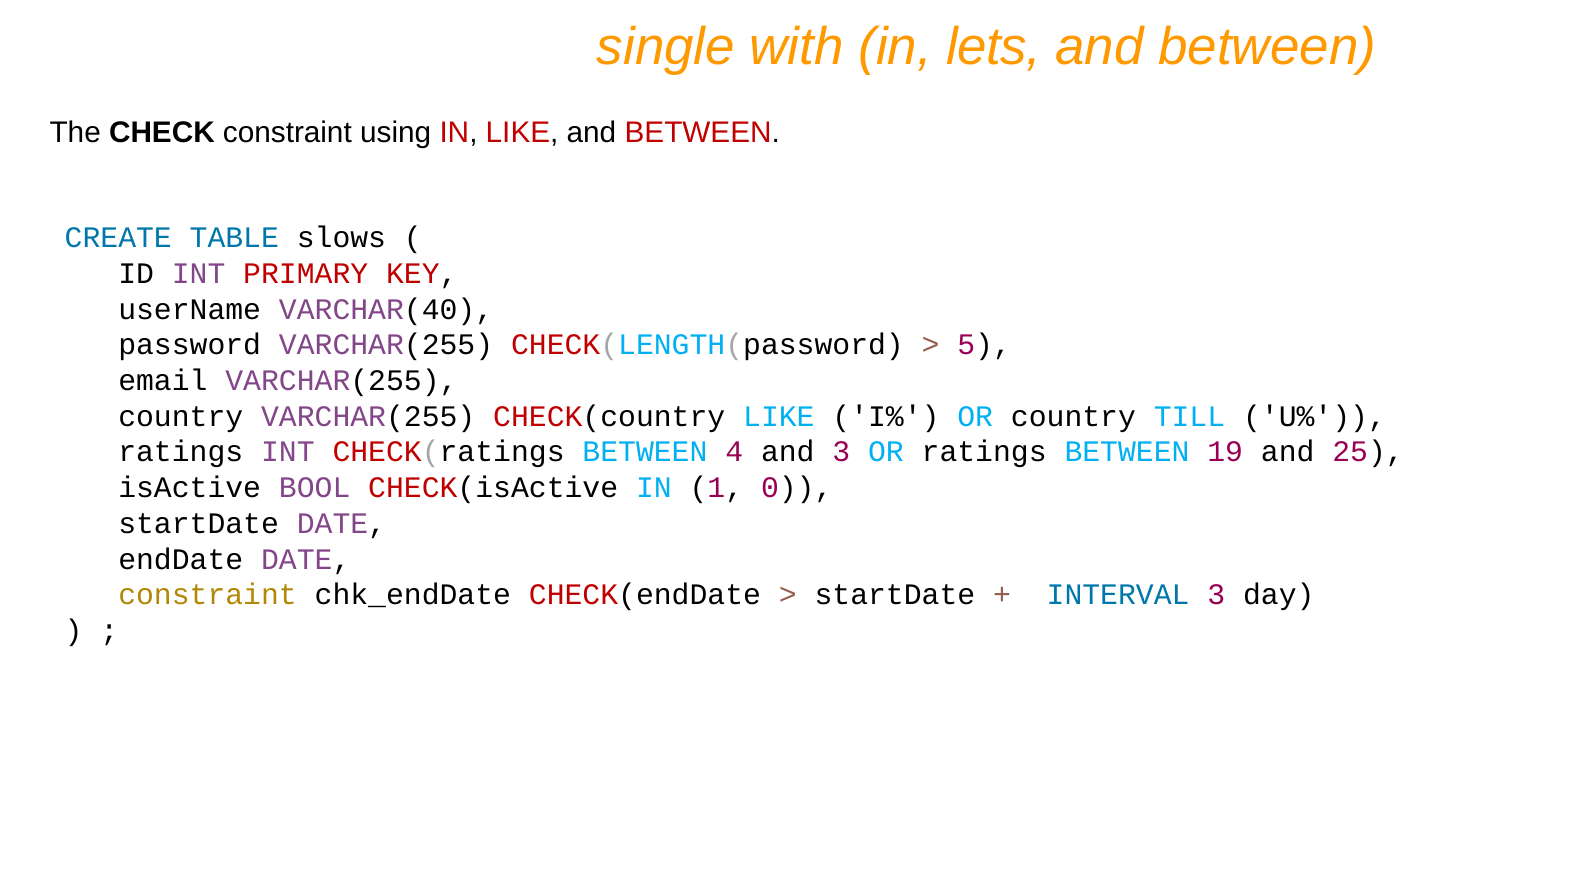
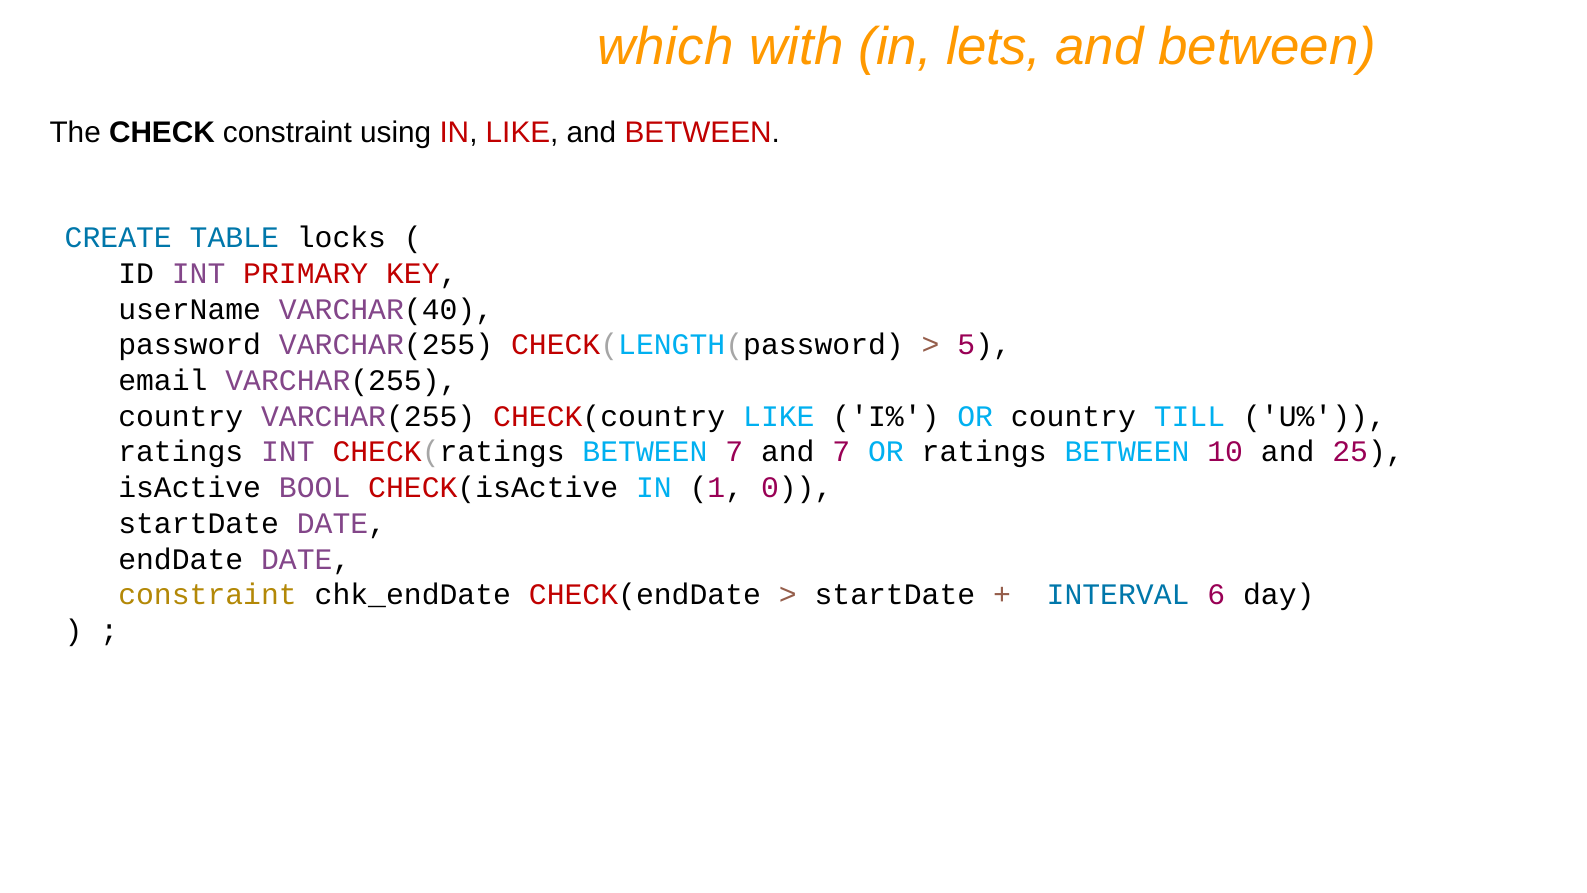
single: single -> which
slows: slows -> locks
BETWEEN 4: 4 -> 7
and 3: 3 -> 7
19: 19 -> 10
INTERVAL 3: 3 -> 6
